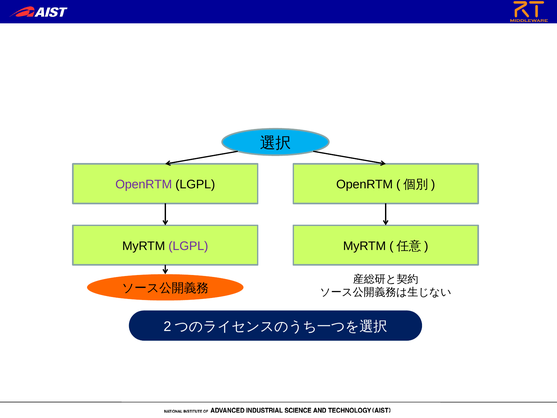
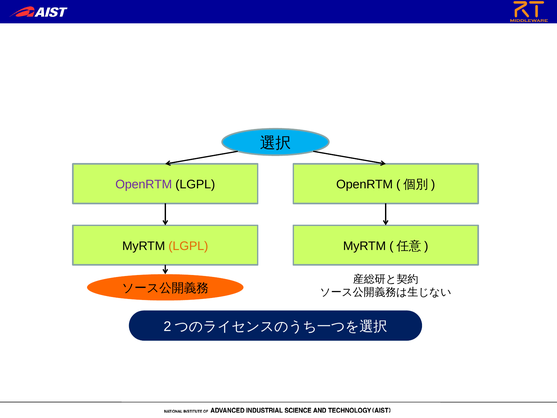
LGPL at (188, 246) colour: purple -> orange
